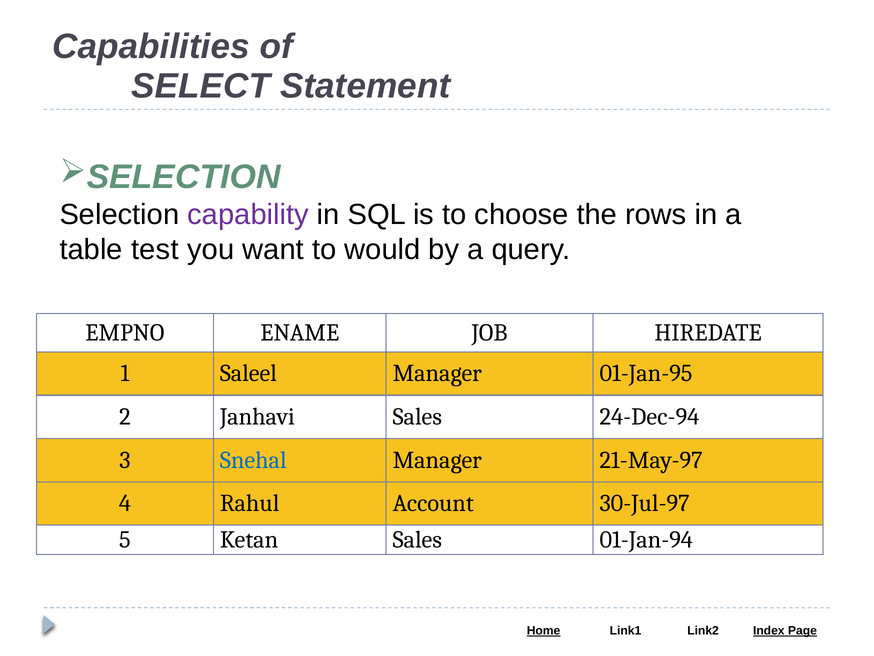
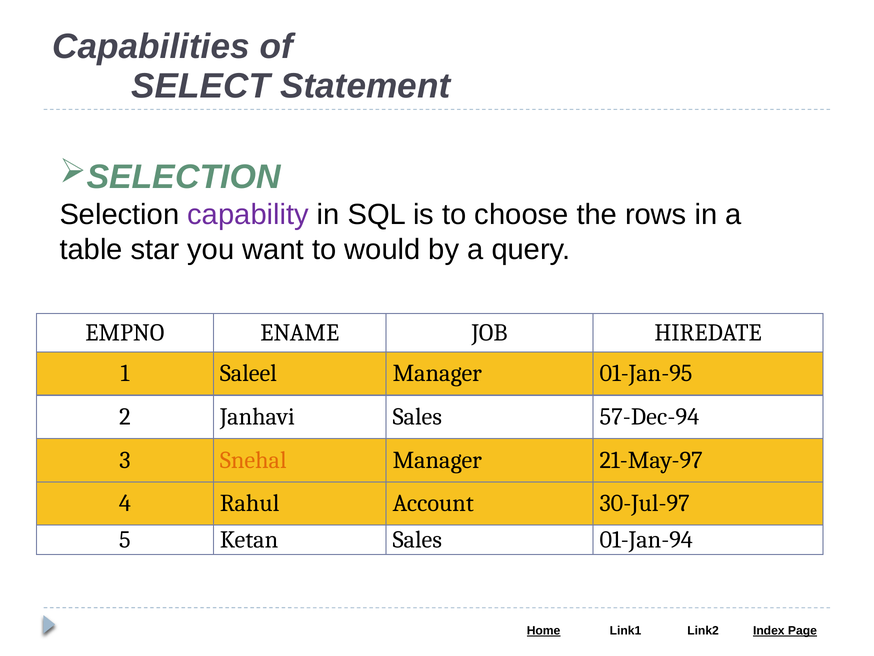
test: test -> star
24-Dec-94: 24-Dec-94 -> 57-Dec-94
Snehal colour: blue -> orange
